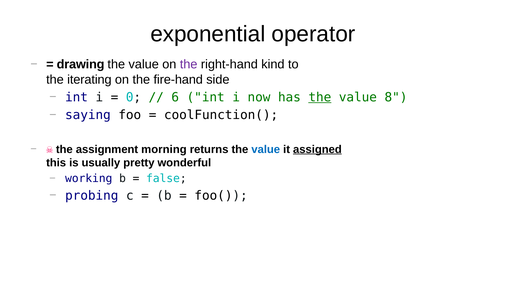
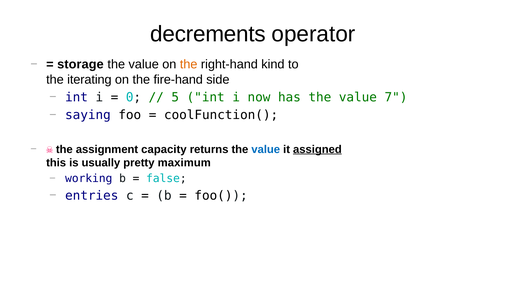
exponential: exponential -> decrements
drawing: drawing -> storage
the at (189, 64) colour: purple -> orange
6: 6 -> 5
the at (320, 97) underline: present -> none
8: 8 -> 7
morning: morning -> capacity
wonderful: wonderful -> maximum
probing: probing -> entries
